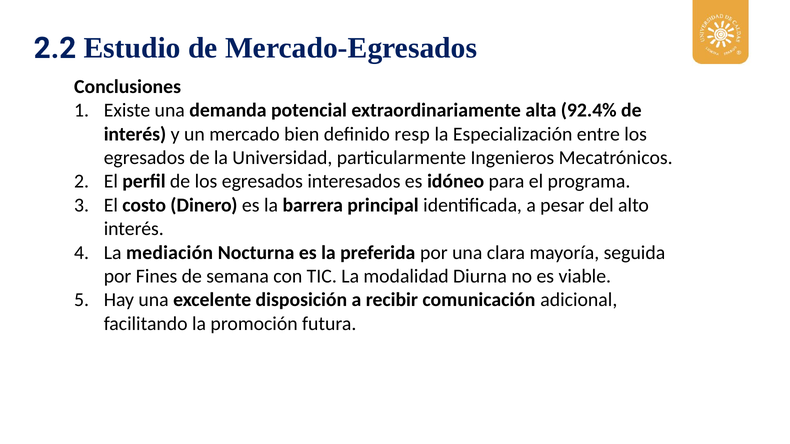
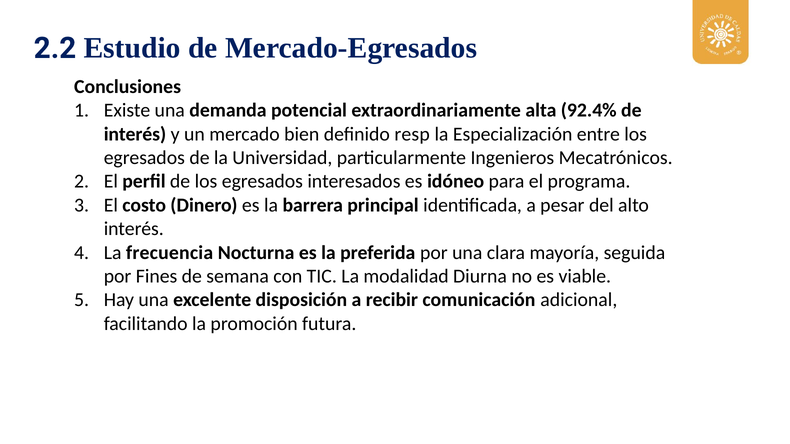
mediación: mediación -> frecuencia
